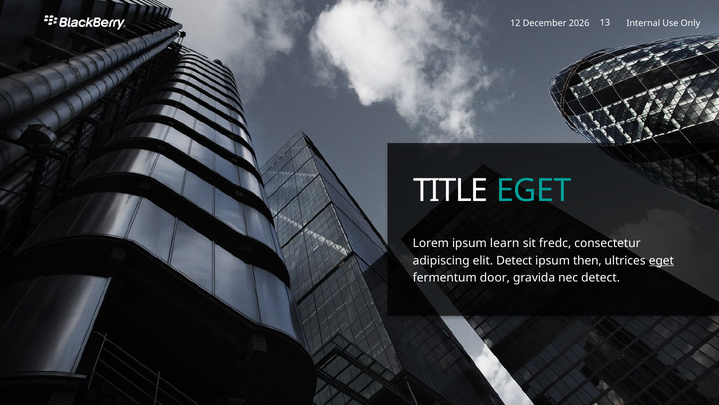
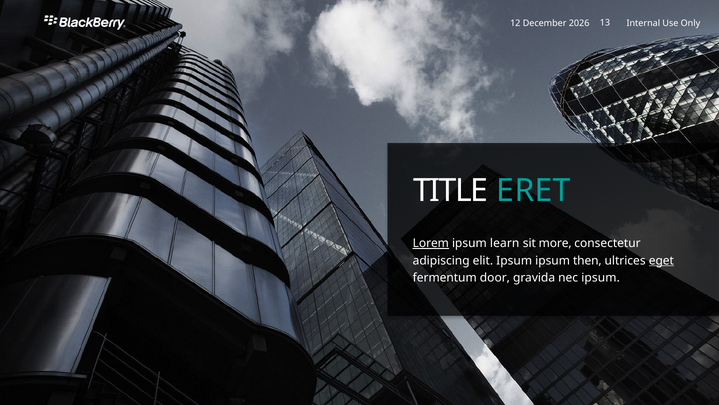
TITLE EGET: EGET -> ERET
Lorem underline: none -> present
fredc: fredc -> more
elit Detect: Detect -> Ipsum
nec detect: detect -> ipsum
